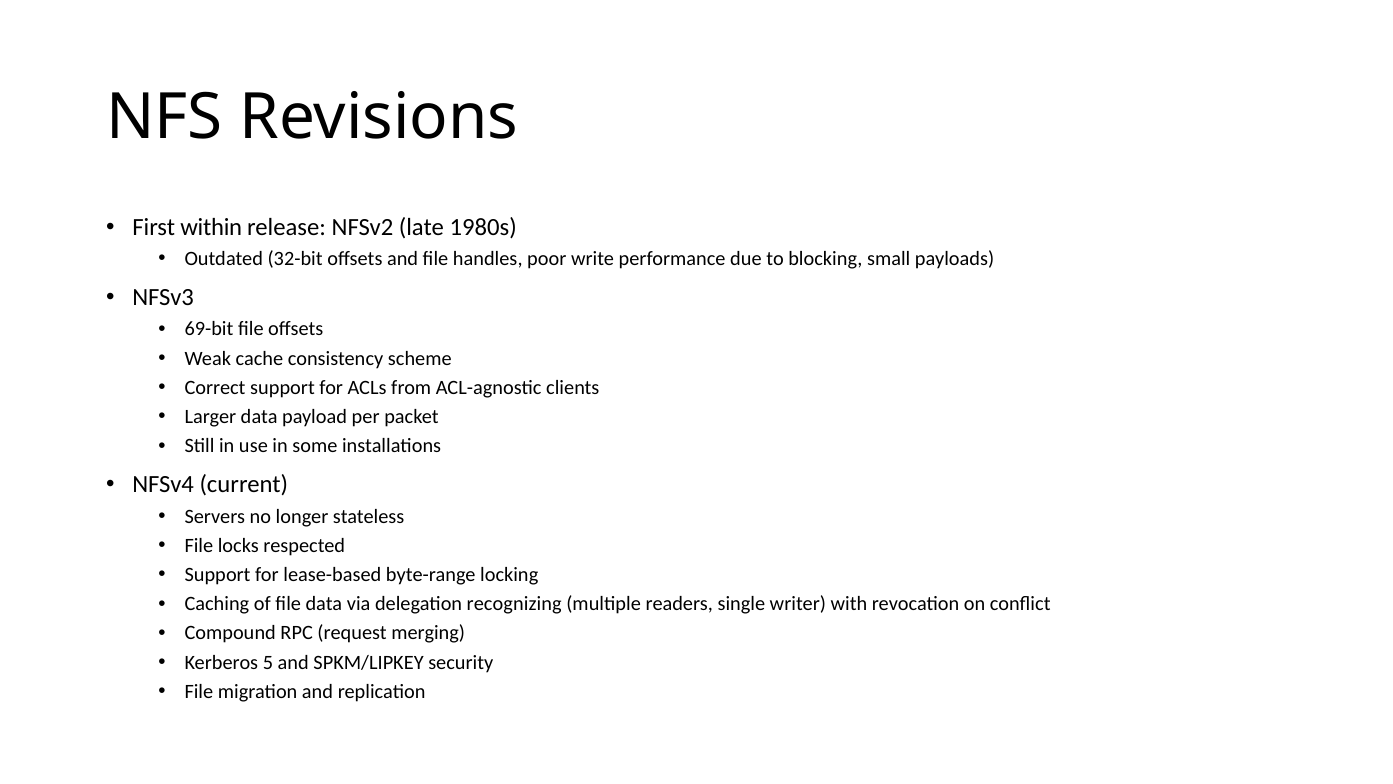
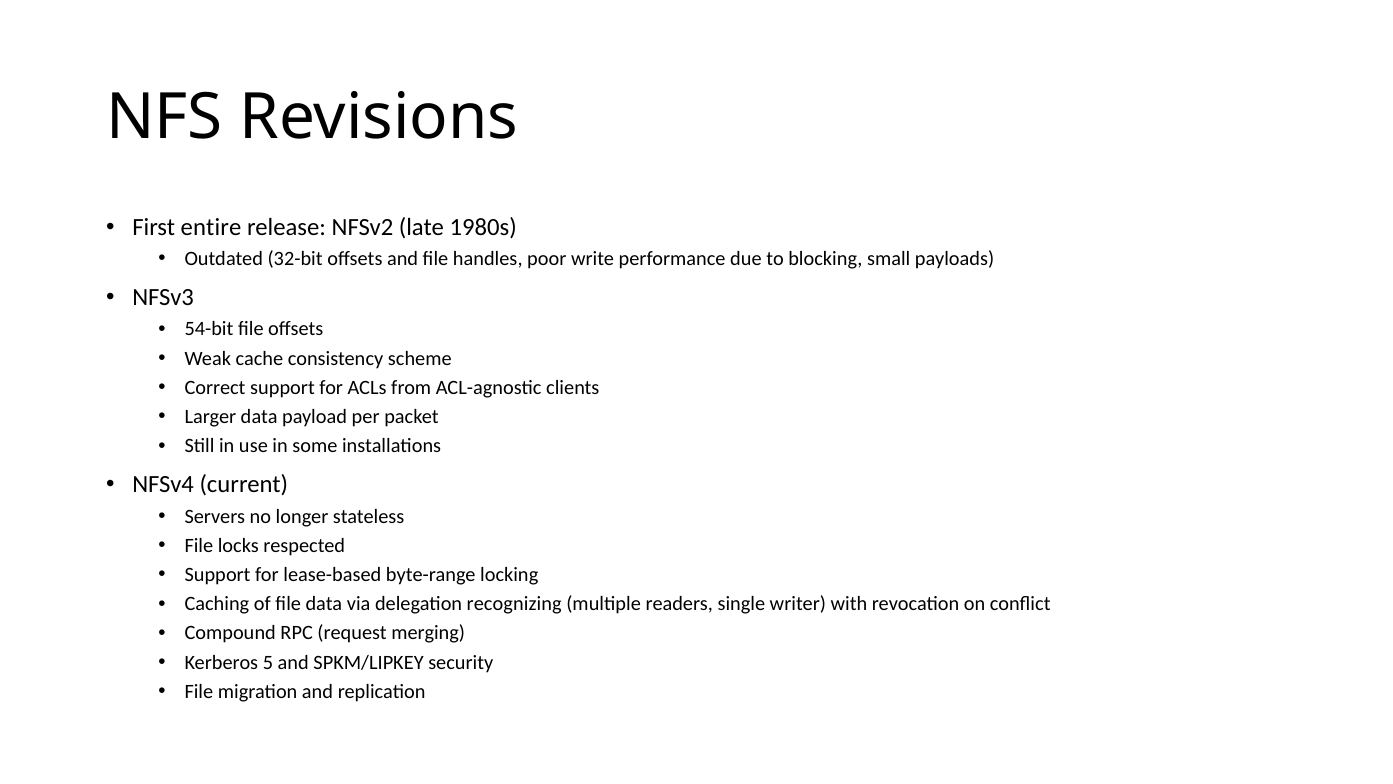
within: within -> entire
69-bit: 69-bit -> 54-bit
